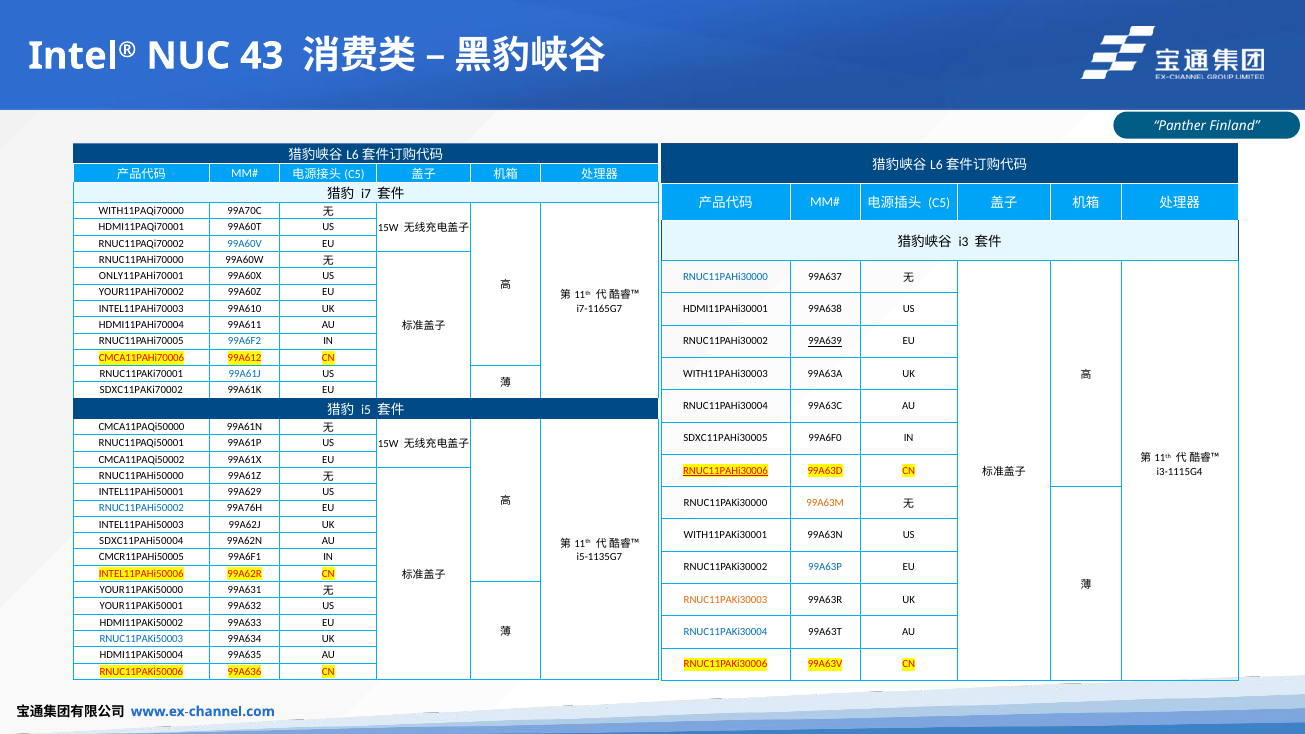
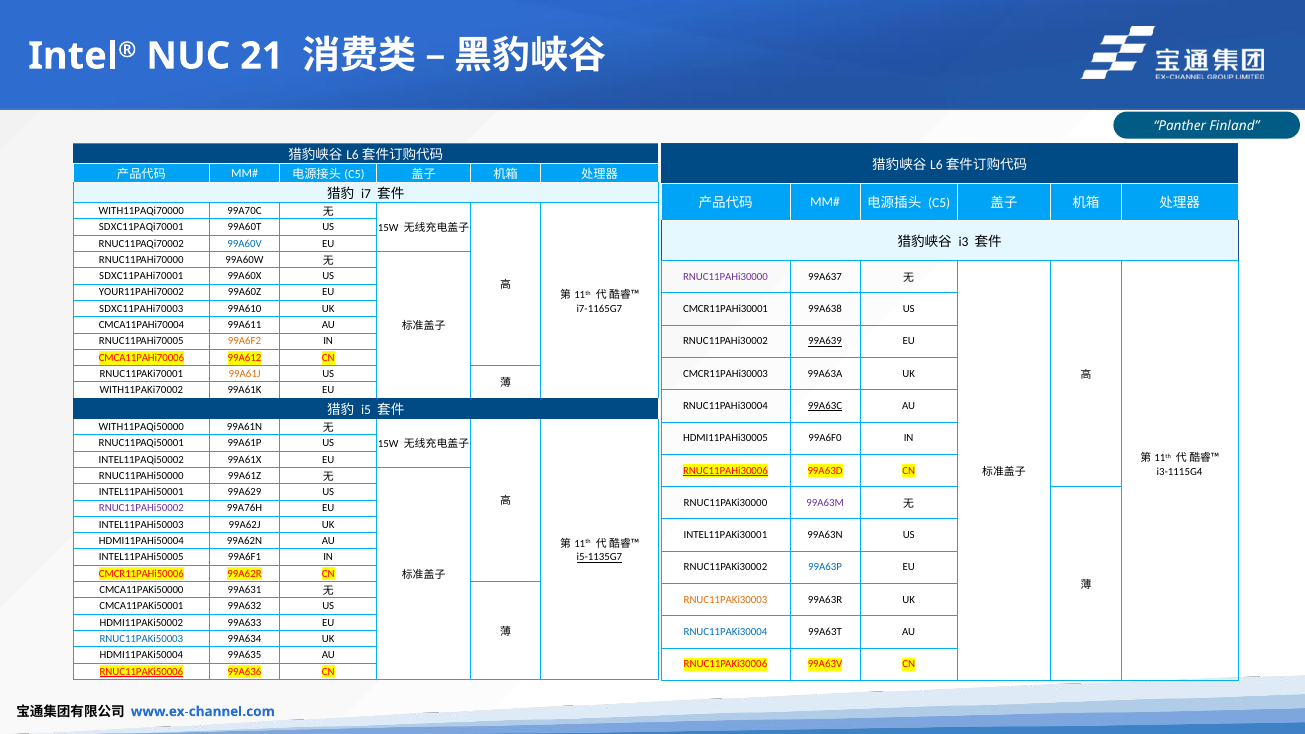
43: 43 -> 21
HDMI11PAQi70001: HDMI11PAQi70001 -> SDXC11PAQi70001
ONLY11PAHi70001: ONLY11PAHi70001 -> SDXC11PAHi70001
RNUC11PAHi30000 colour: blue -> purple
INTEL11PAHi70003: INTEL11PAHi70003 -> SDXC11PAHi70003
HDMI11PAHi30001: HDMI11PAHi30001 -> CMCR11PAHi30001
HDMI11PAHi70004: HDMI11PAHi70004 -> CMCA11PAHi70004
99A6F2 colour: blue -> orange
WITH11PAHi30003: WITH11PAHi30003 -> CMCR11PAHi30003
99A61J colour: blue -> orange
SDXC11PAKi70002: SDXC11PAKi70002 -> WITH11PAKi70002
99A63C underline: none -> present
CMCA11PAQi50000: CMCA11PAQi50000 -> WITH11PAQi50000
SDXC11PAHi30005: SDXC11PAHi30005 -> HDMI11PAHi30005
CMCA11PAQi50002: CMCA11PAQi50002 -> INTEL11PAQi50002
99A63M colour: orange -> purple
RNUC11PAHi50002 colour: blue -> purple
WITH11PAKi30001: WITH11PAKi30001 -> INTEL11PAKi30001
SDXC11PAHi50004: SDXC11PAHi50004 -> HDMI11PAHi50004
i5-1135G7 underline: none -> present
CMCR11PAHi50005: CMCR11PAHi50005 -> INTEL11PAHi50005
INTEL11PAHi50006: INTEL11PAHi50006 -> CMCR11PAHi50006
YOUR11PAKi50000: YOUR11PAKi50000 -> CMCA11PAKi50000
YOUR11PAKi50001: YOUR11PAKi50001 -> CMCA11PAKi50001
RNUC11PAKi50006 underline: none -> present
